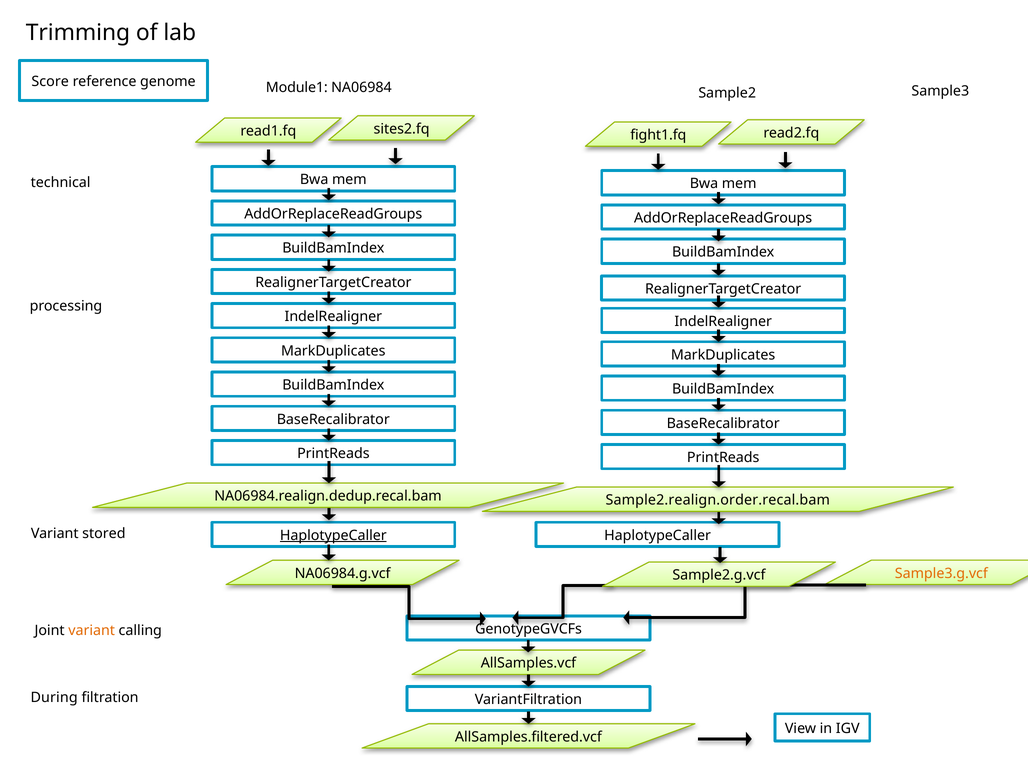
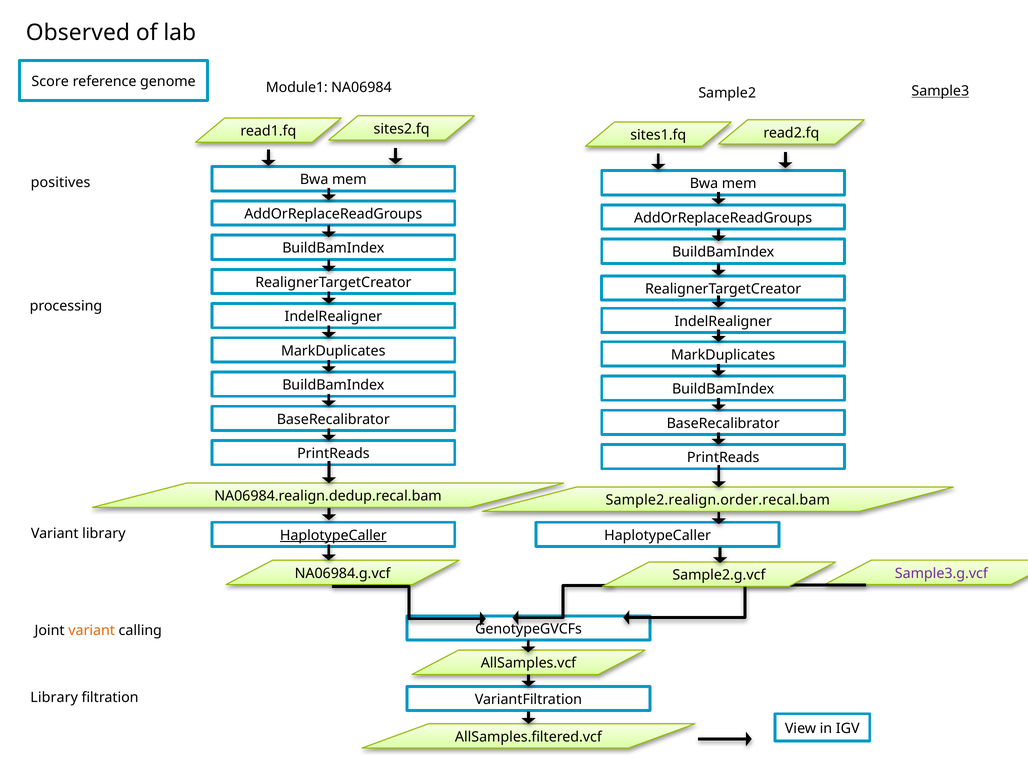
Trimming: Trimming -> Observed
Sample3 underline: none -> present
fight1.fq: fight1.fq -> sites1.fq
technical: technical -> positives
Variant stored: stored -> library
Sample3.g.vcf colour: orange -> purple
During at (54, 698): During -> Library
